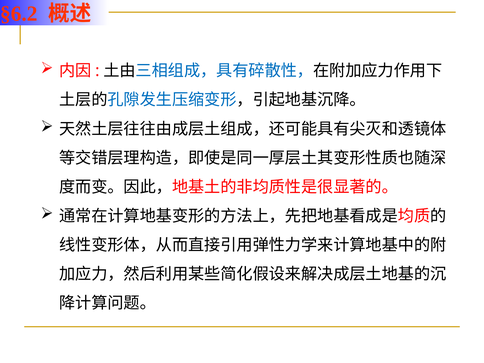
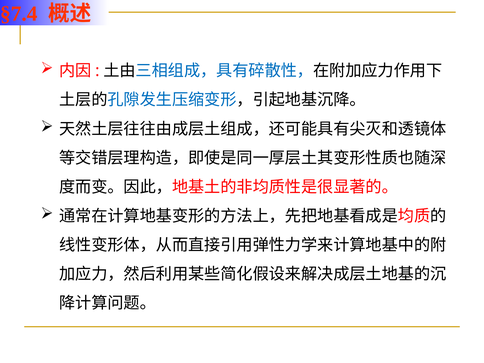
§6.2: §6.2 -> §7.4
